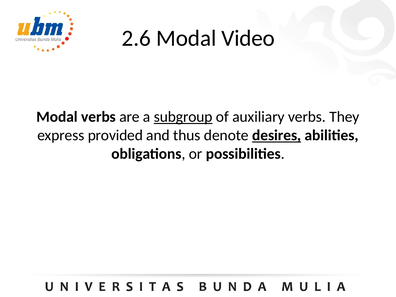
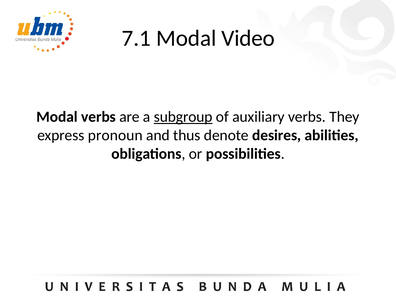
2.6: 2.6 -> 7.1
provided: provided -> pronoun
desires underline: present -> none
